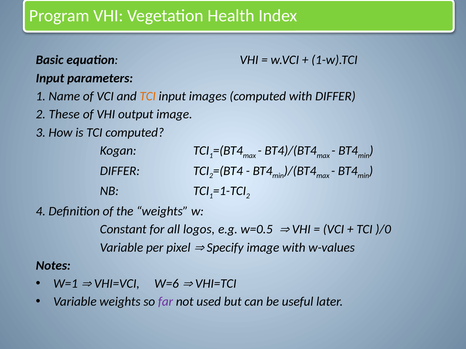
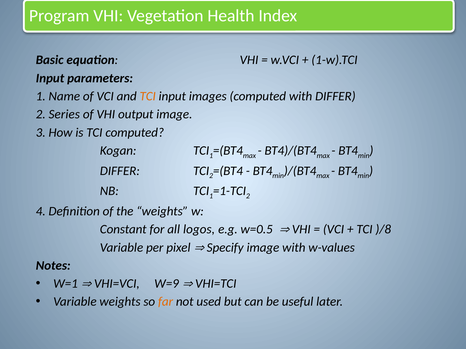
These: These -> Series
)/0: )/0 -> )/8
W=6: W=6 -> W=9
far colour: purple -> orange
